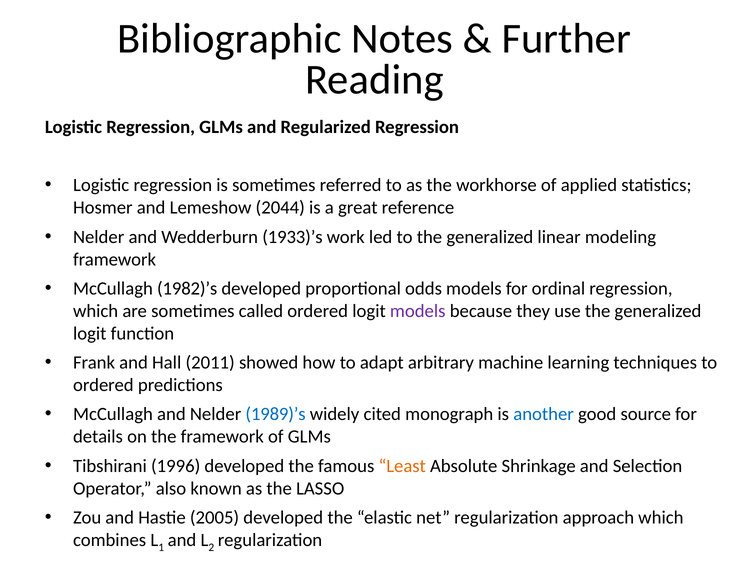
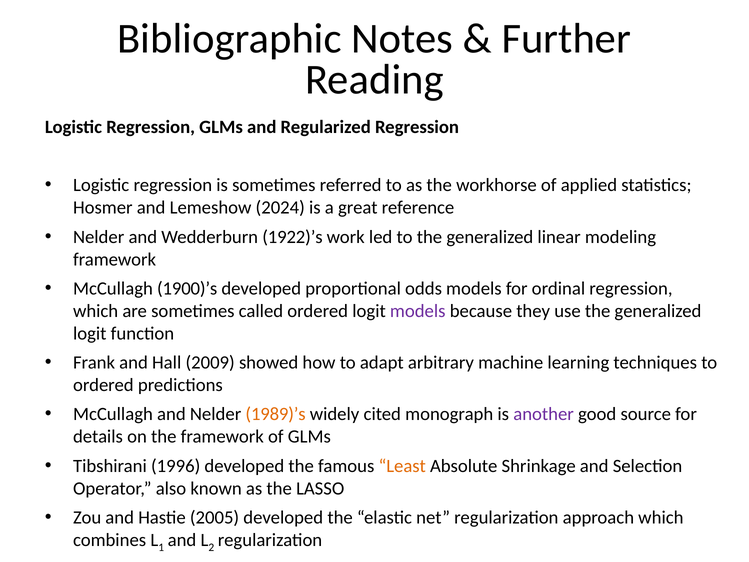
2044: 2044 -> 2024
1933)’s: 1933)’s -> 1922)’s
1982)’s: 1982)’s -> 1900)’s
2011: 2011 -> 2009
1989)’s colour: blue -> orange
another colour: blue -> purple
